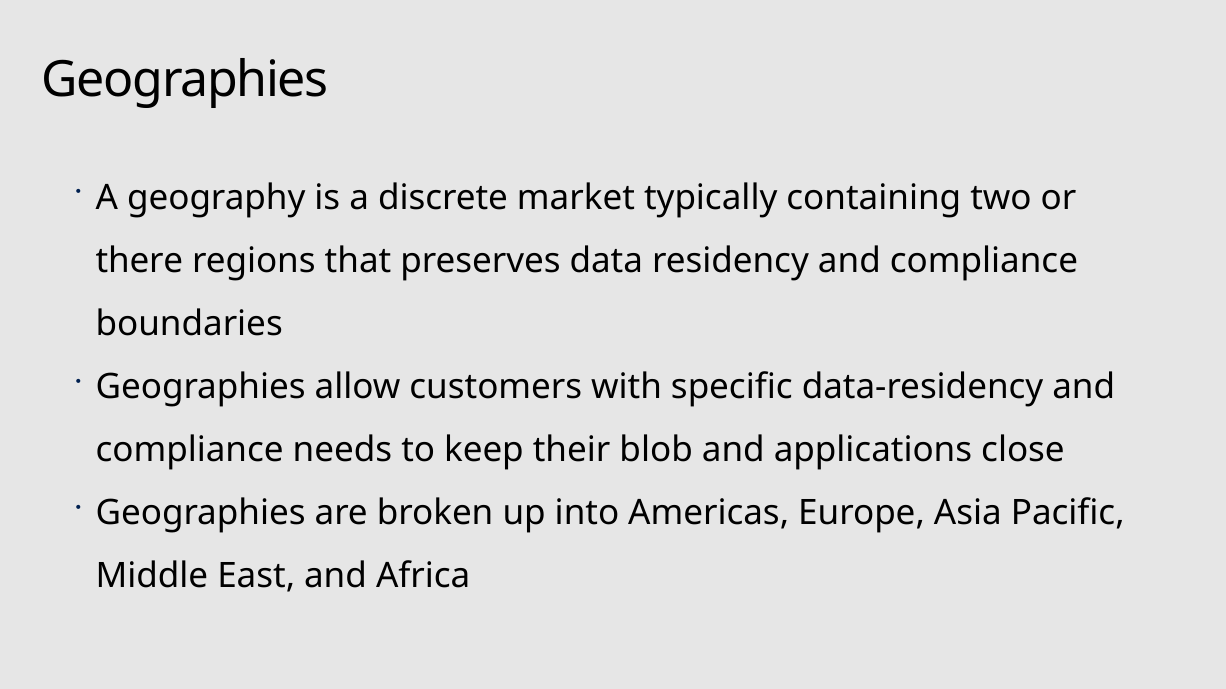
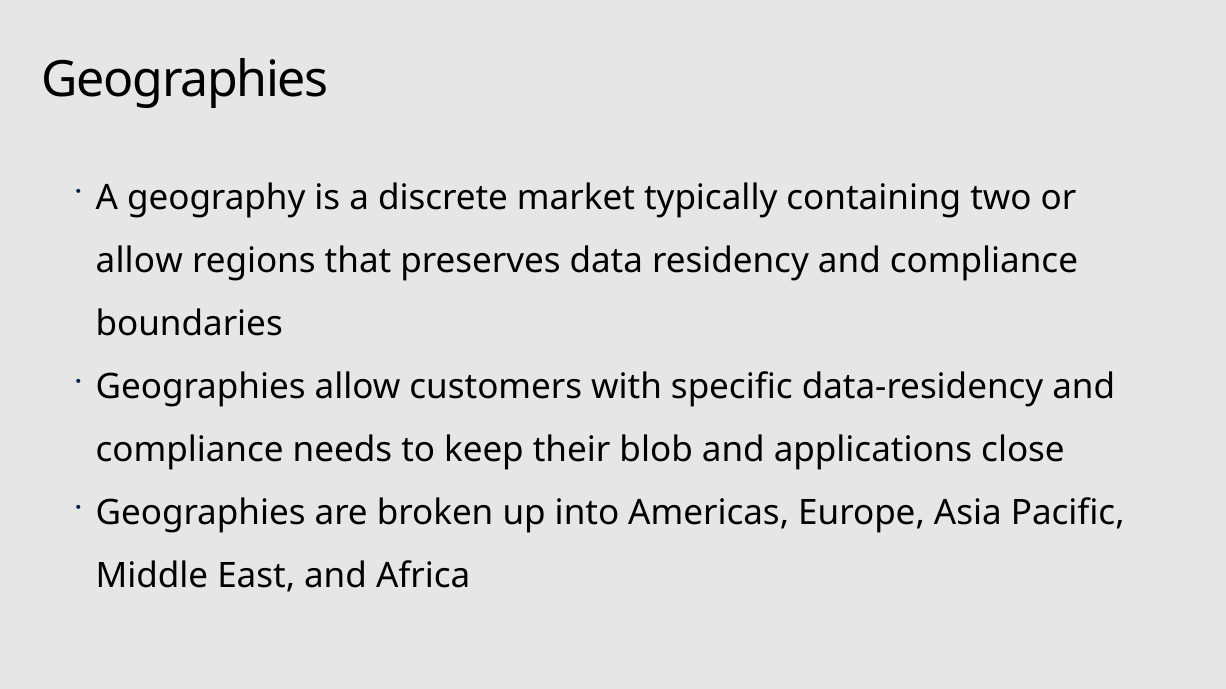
there at (139, 261): there -> allow
